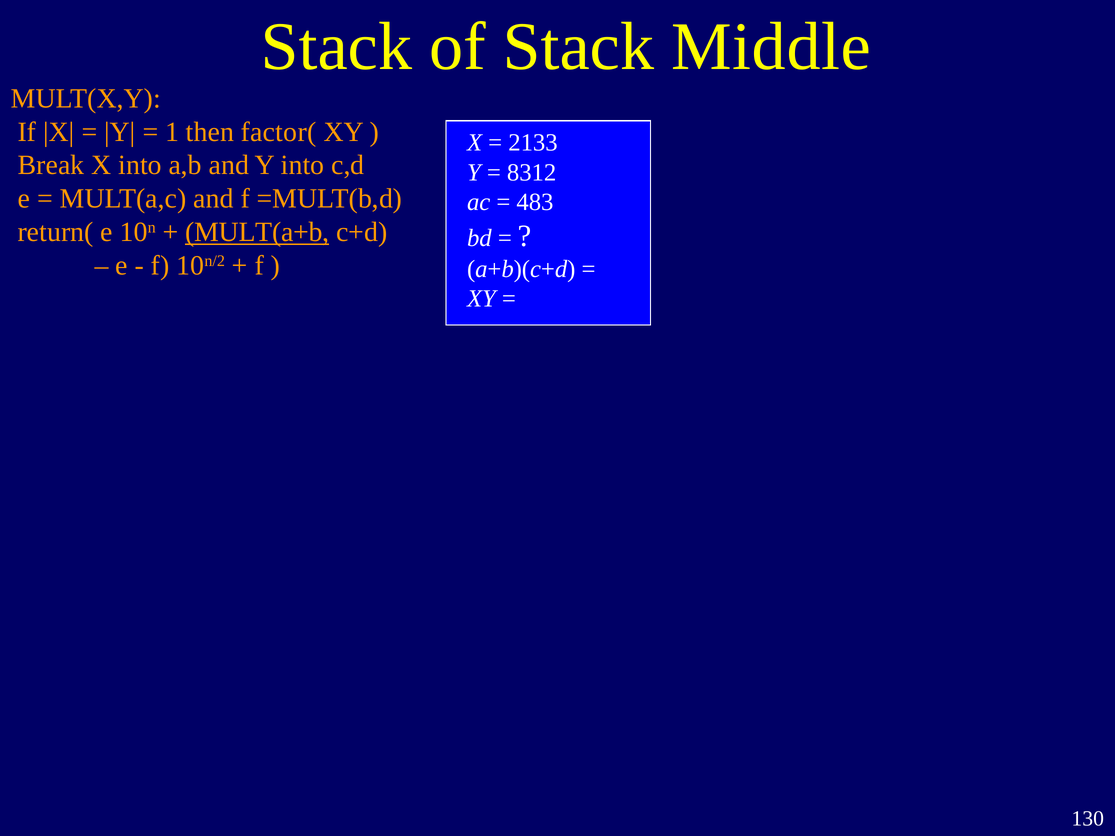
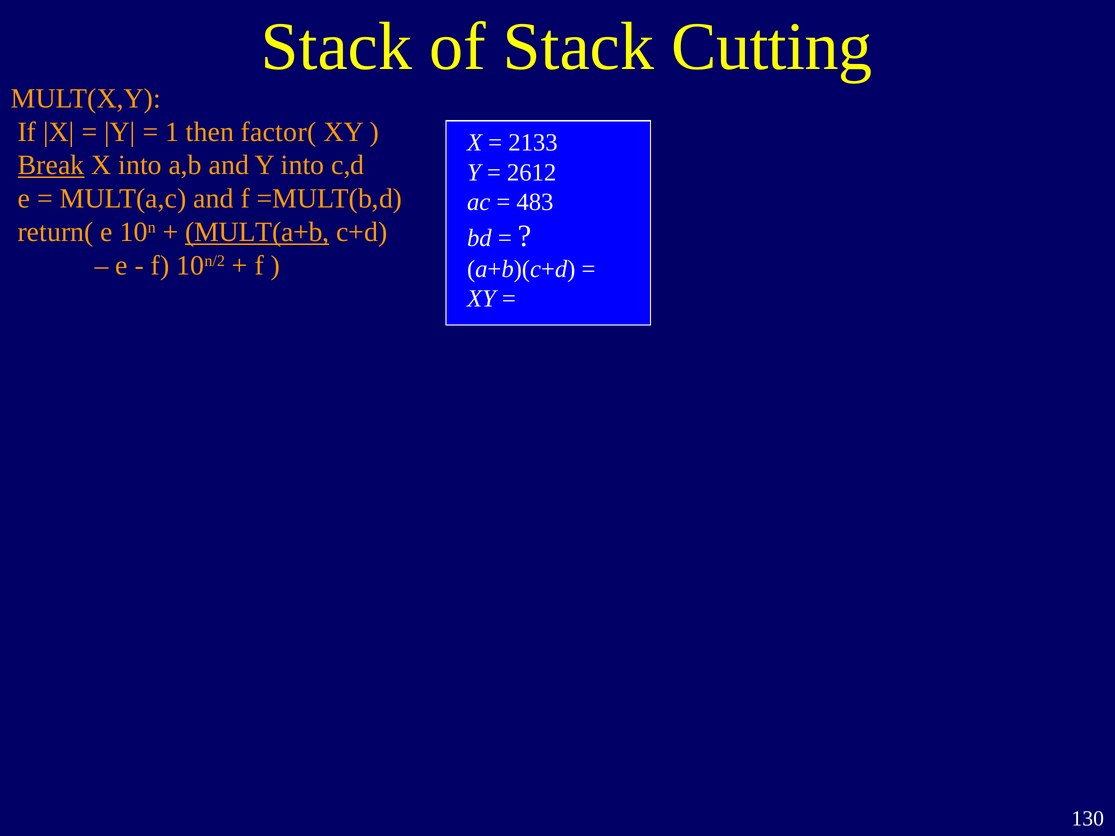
Middle: Middle -> Cutting
Break underline: none -> present
8312: 8312 -> 2612
